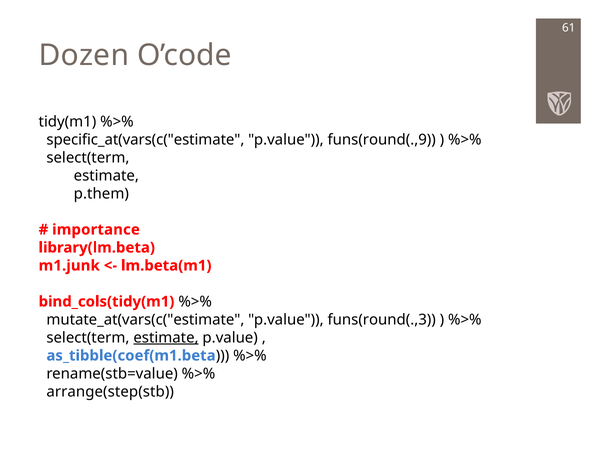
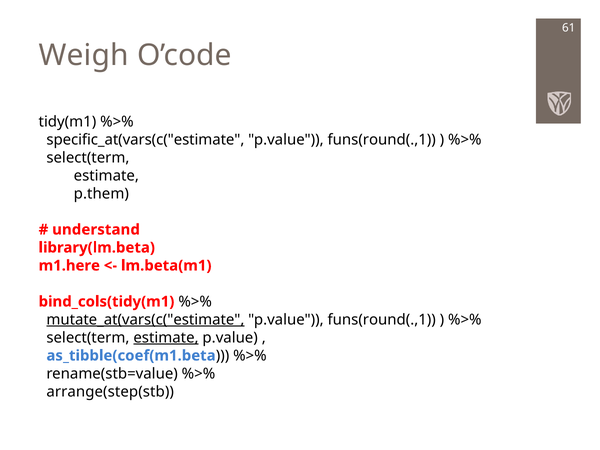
Dozen: Dozen -> Weigh
funs(round(.,9 at (382, 140): funs(round(.,9 -> funs(round(.,1
importance: importance -> understand
m1.junk: m1.junk -> m1.here
mutate_at(vars(c("estimate underline: none -> present
funs(round(.,3 at (382, 320): funs(round(.,3 -> funs(round(.,1
